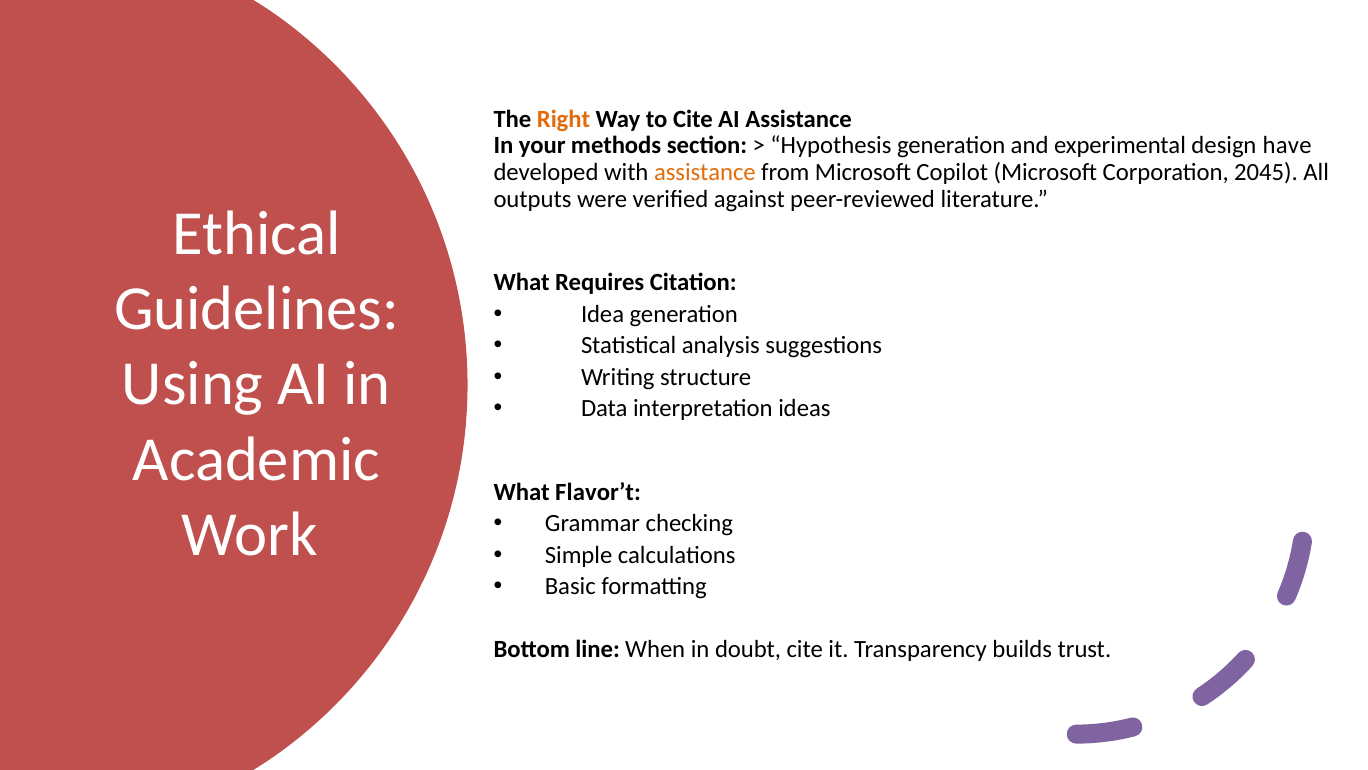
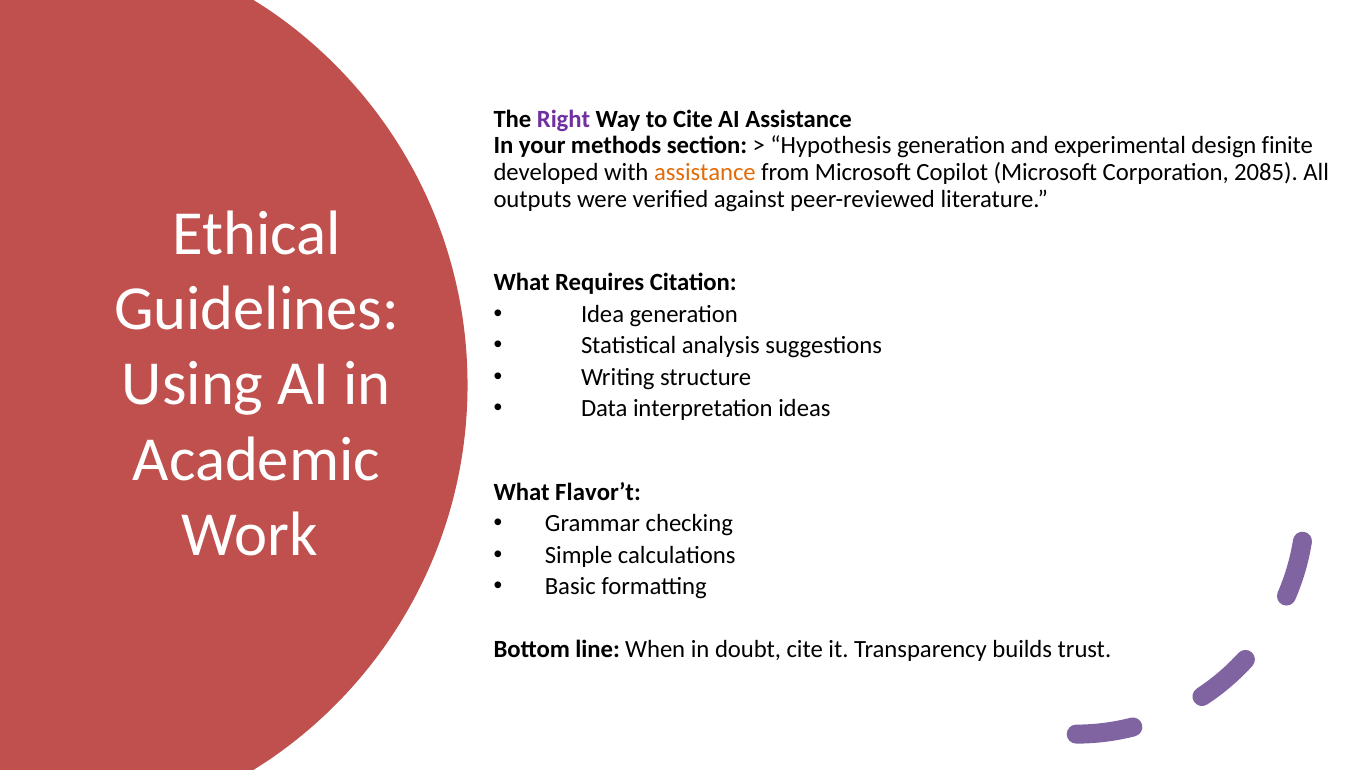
Right colour: orange -> purple
have: have -> finite
2045: 2045 -> 2085
